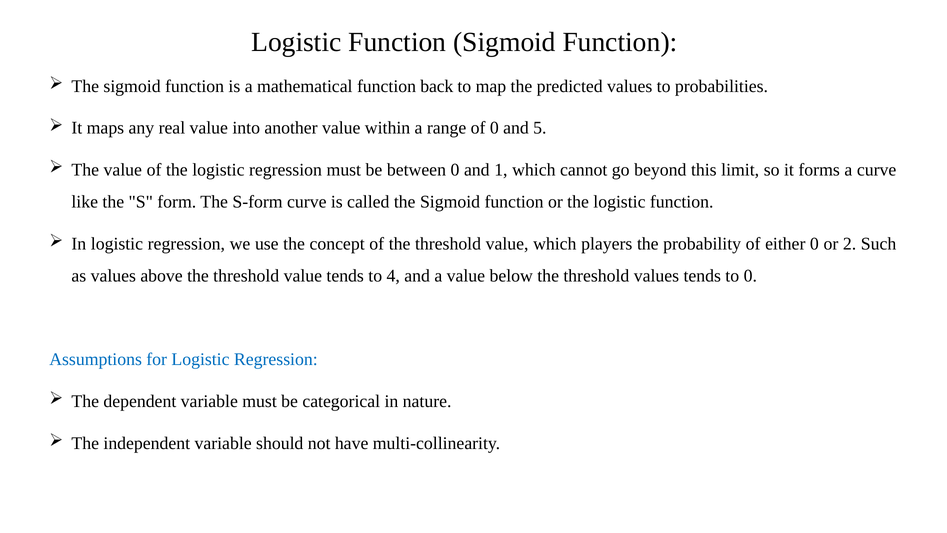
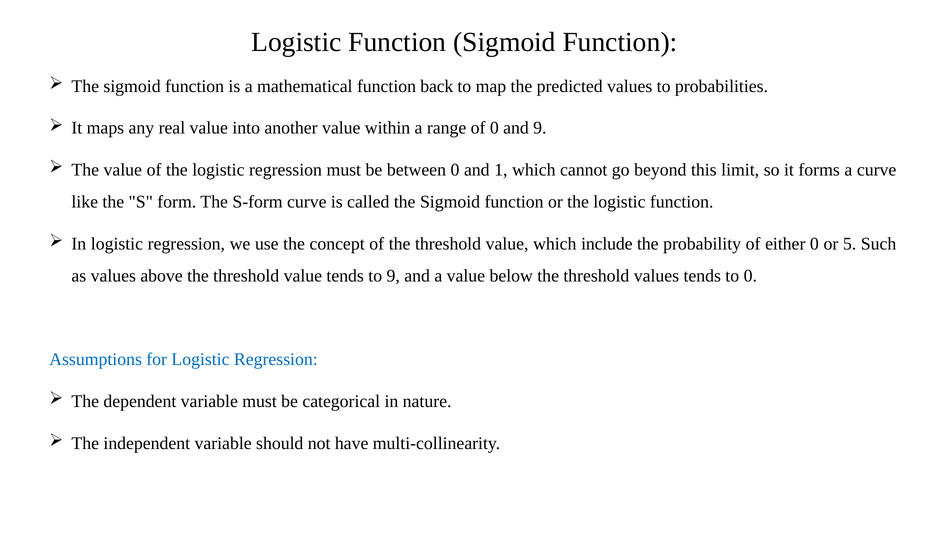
and 5: 5 -> 9
players: players -> include
2: 2 -> 5
to 4: 4 -> 9
